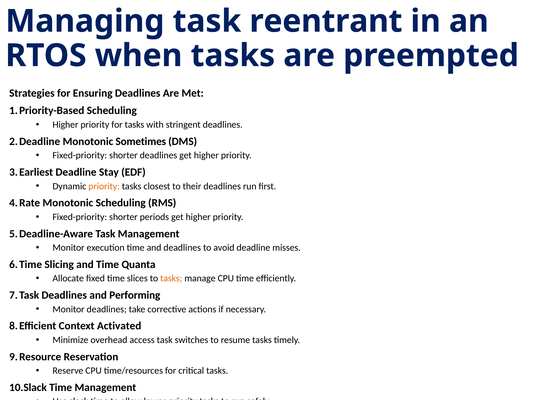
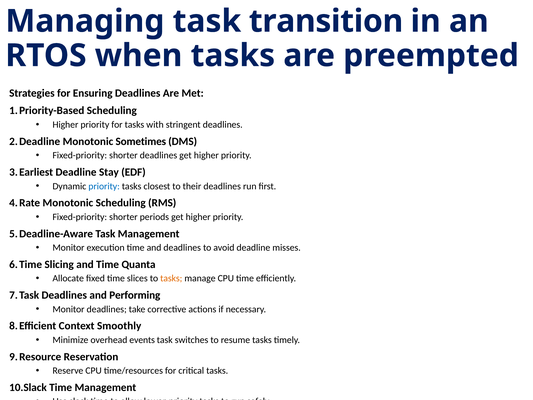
reentrant: reentrant -> transition
priority at (104, 186) colour: orange -> blue
Activated: Activated -> Smoothly
access: access -> events
